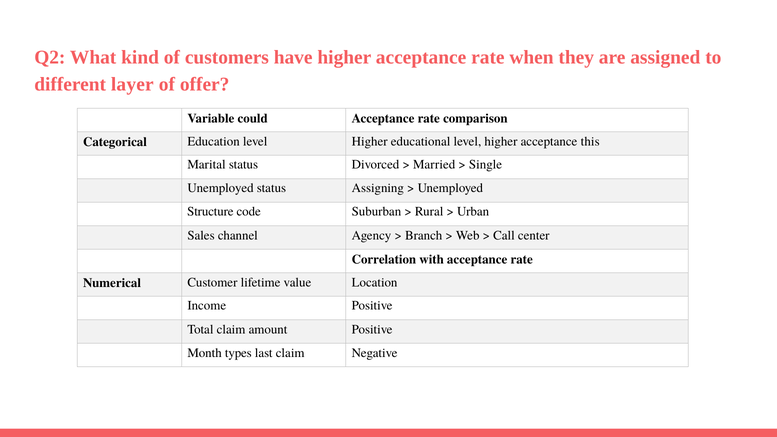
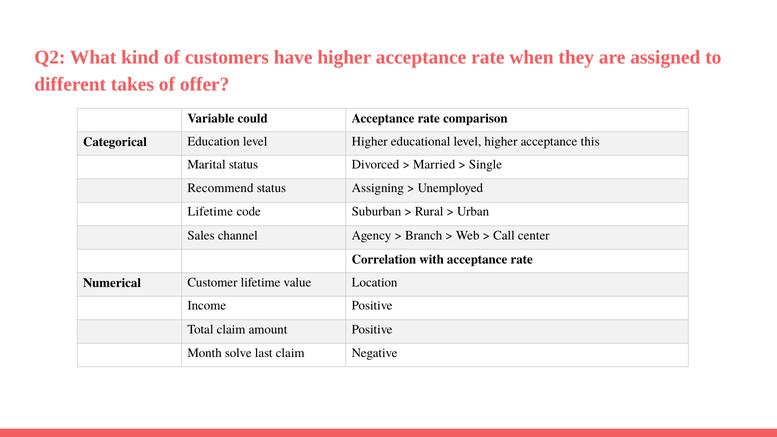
layer: layer -> takes
Unemployed at (221, 188): Unemployed -> Recommend
Structure at (210, 212): Structure -> Lifetime
types: types -> solve
